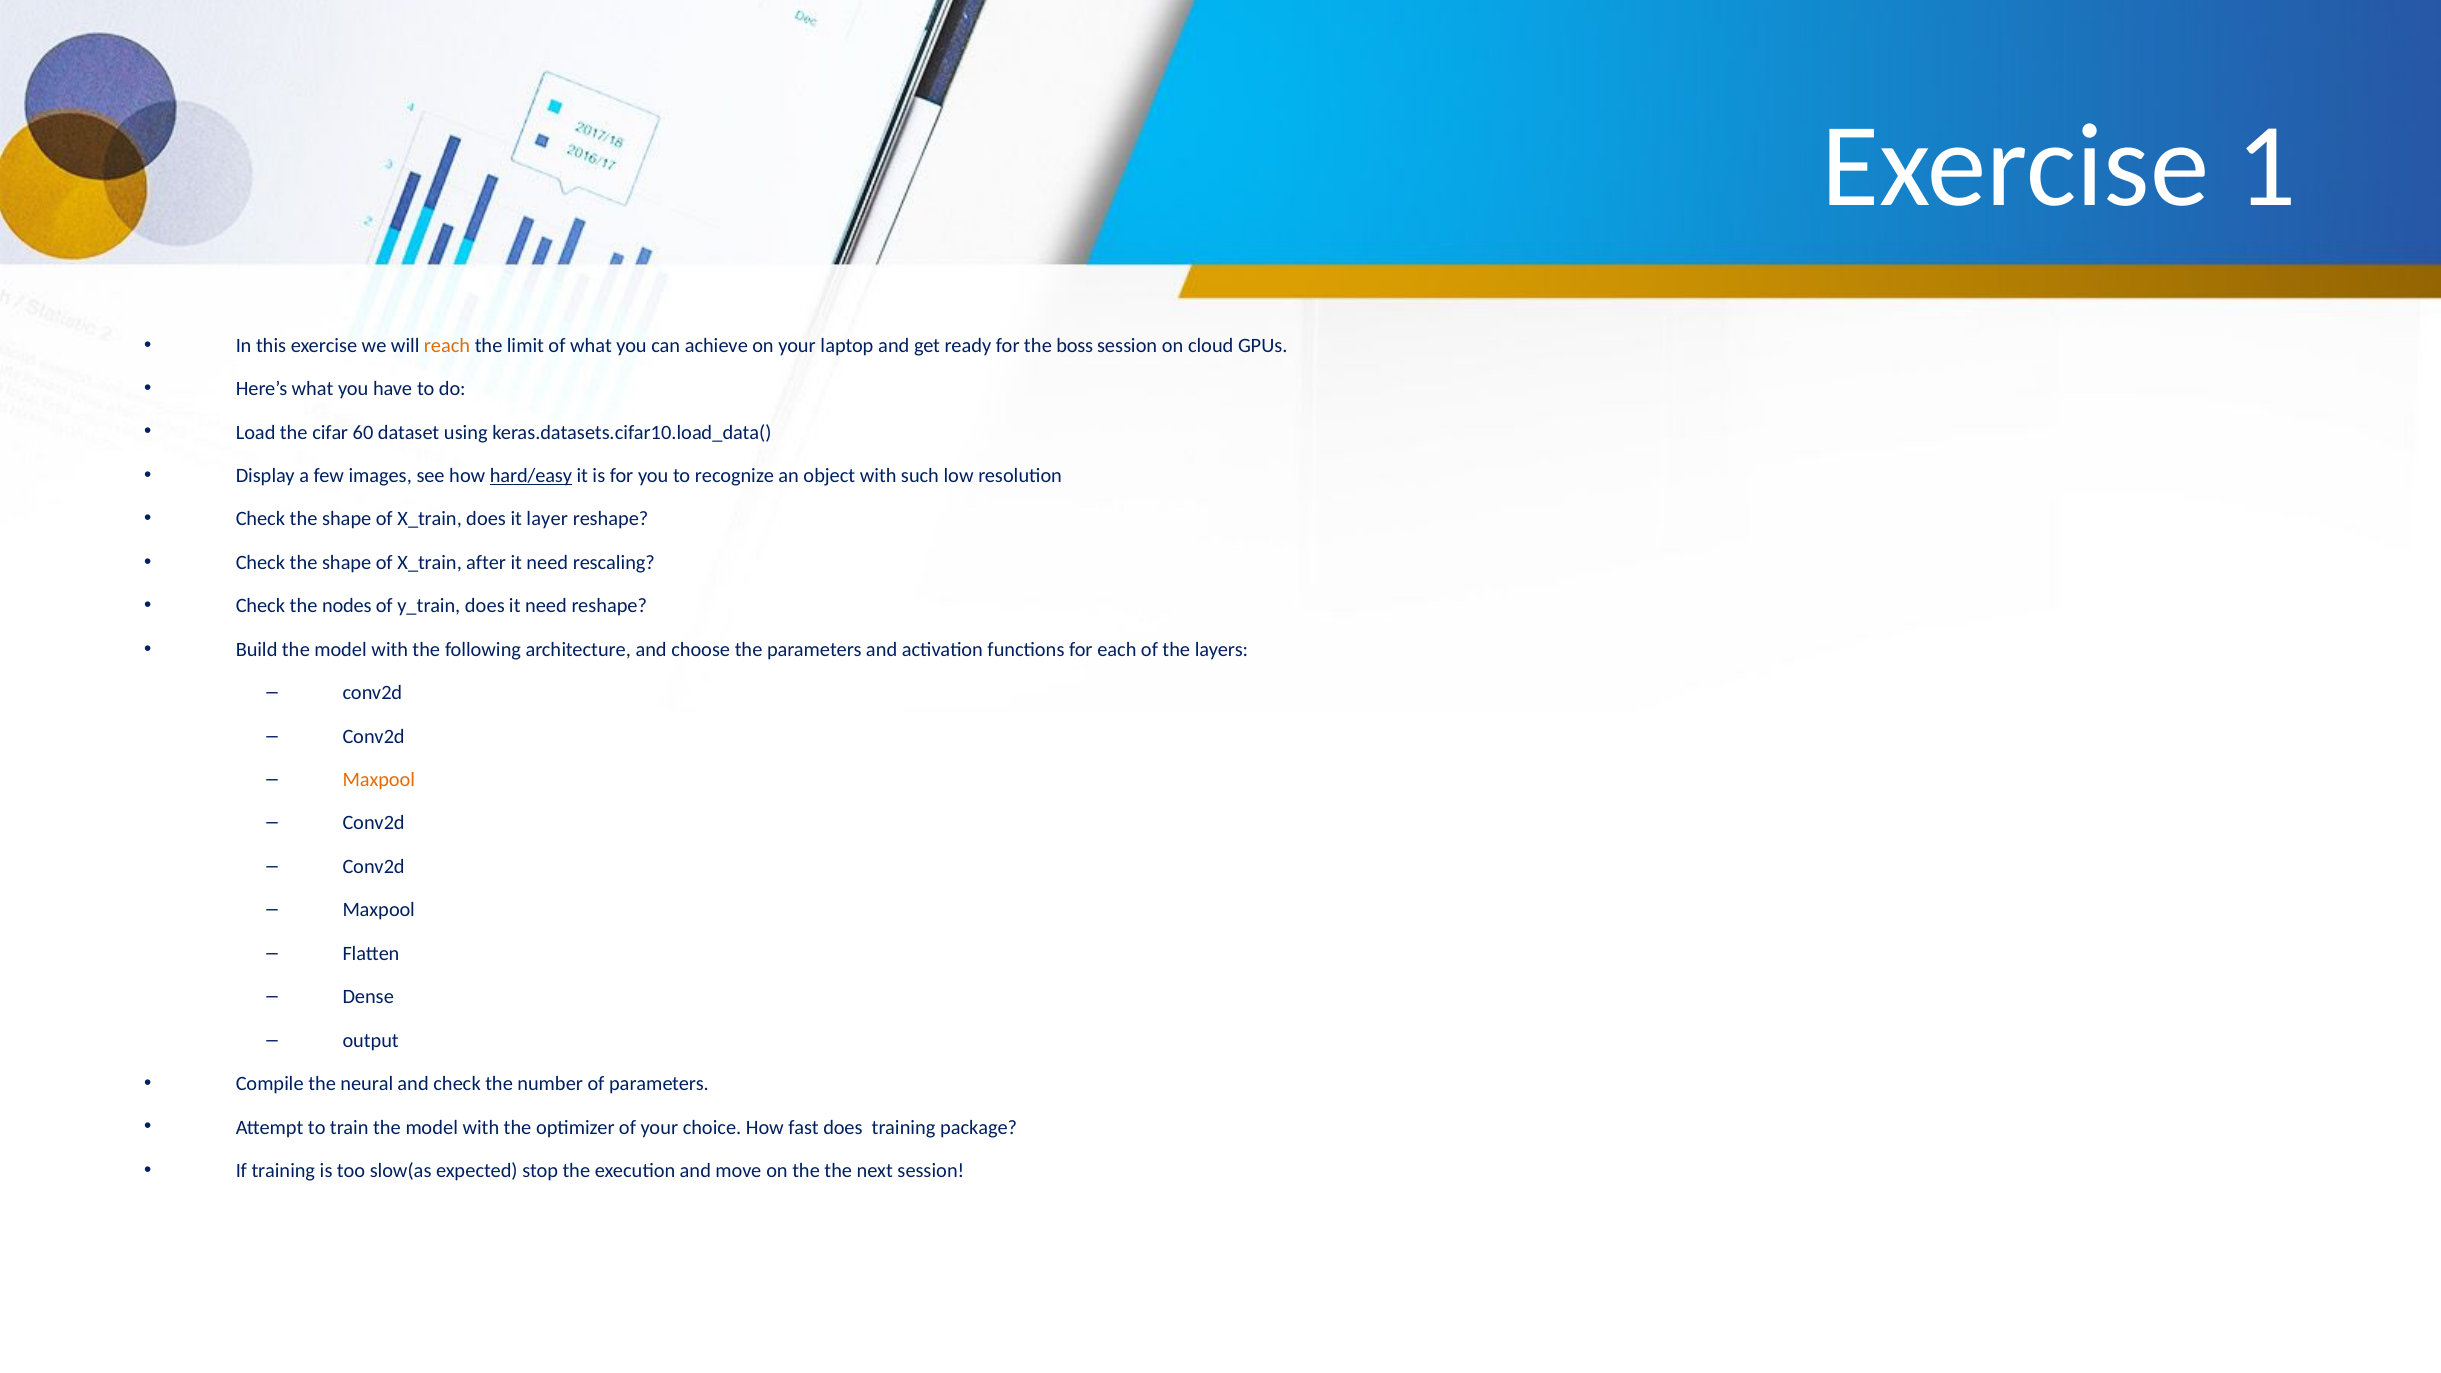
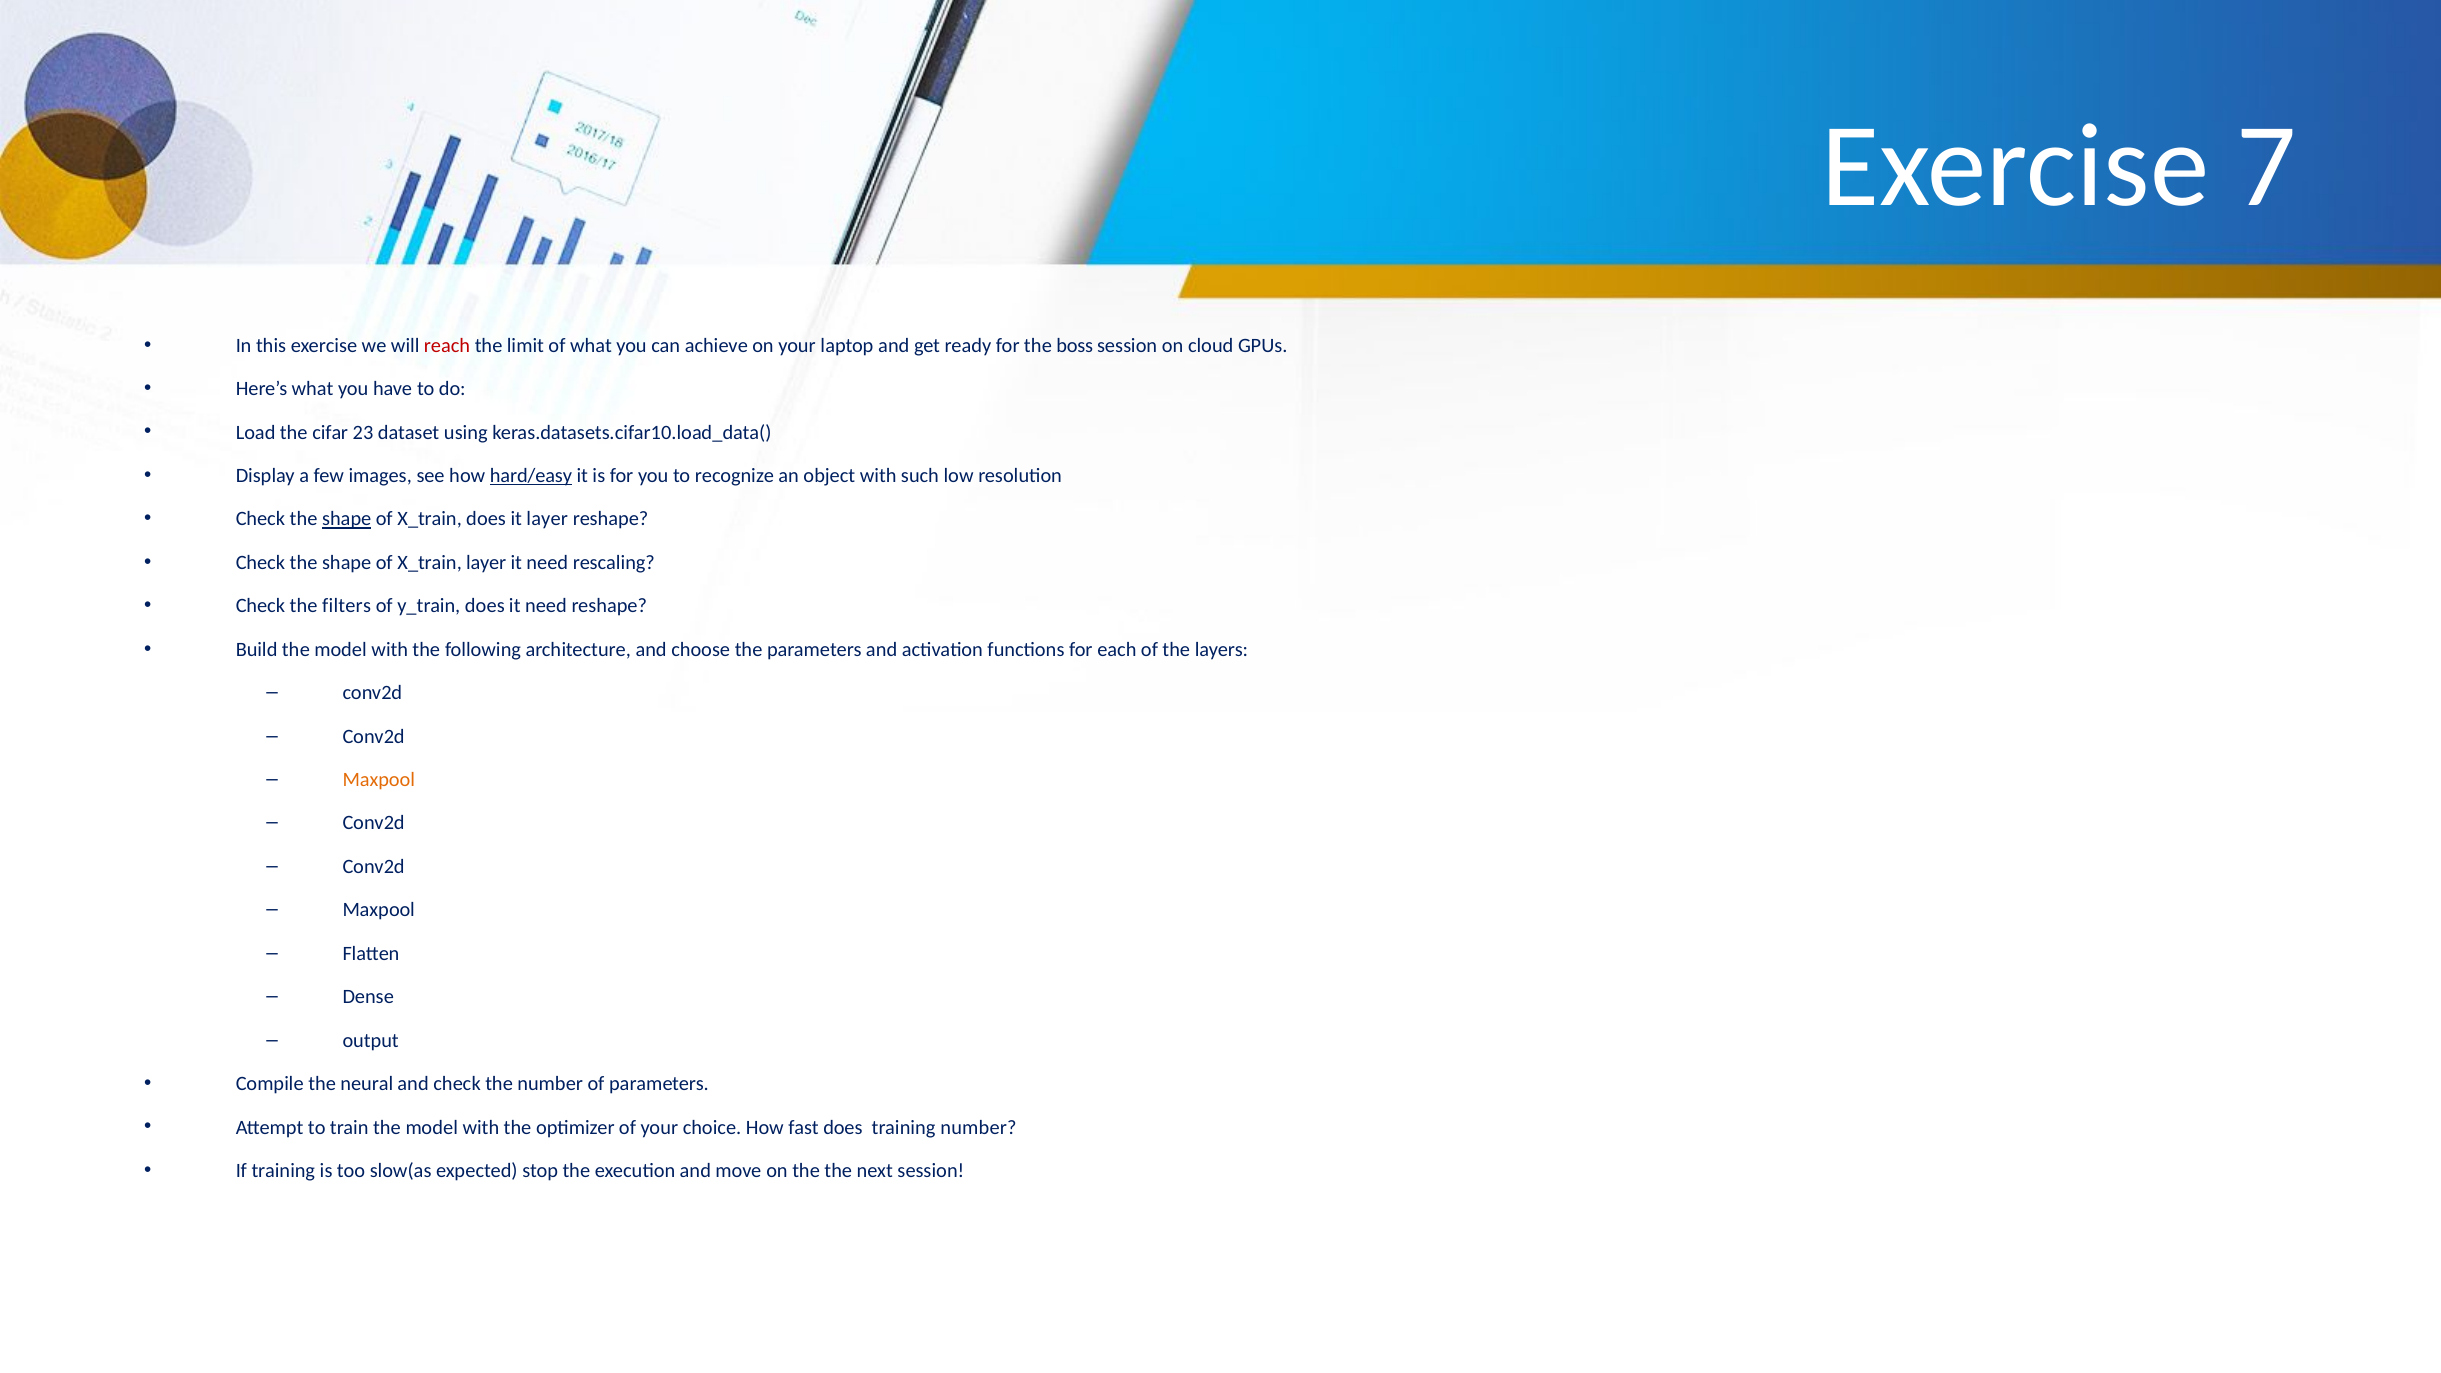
1: 1 -> 7
reach colour: orange -> red
60: 60 -> 23
shape at (347, 519) underline: none -> present
X_train after: after -> layer
nodes: nodes -> filters
training package: package -> number
